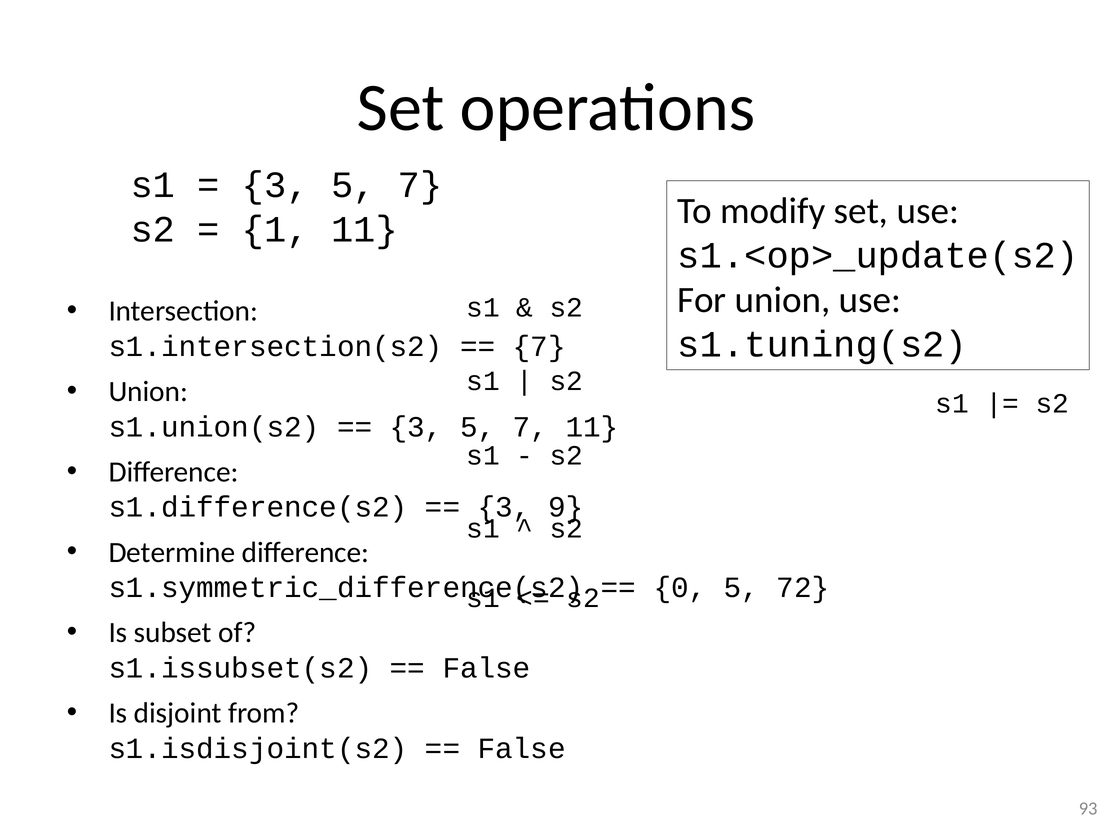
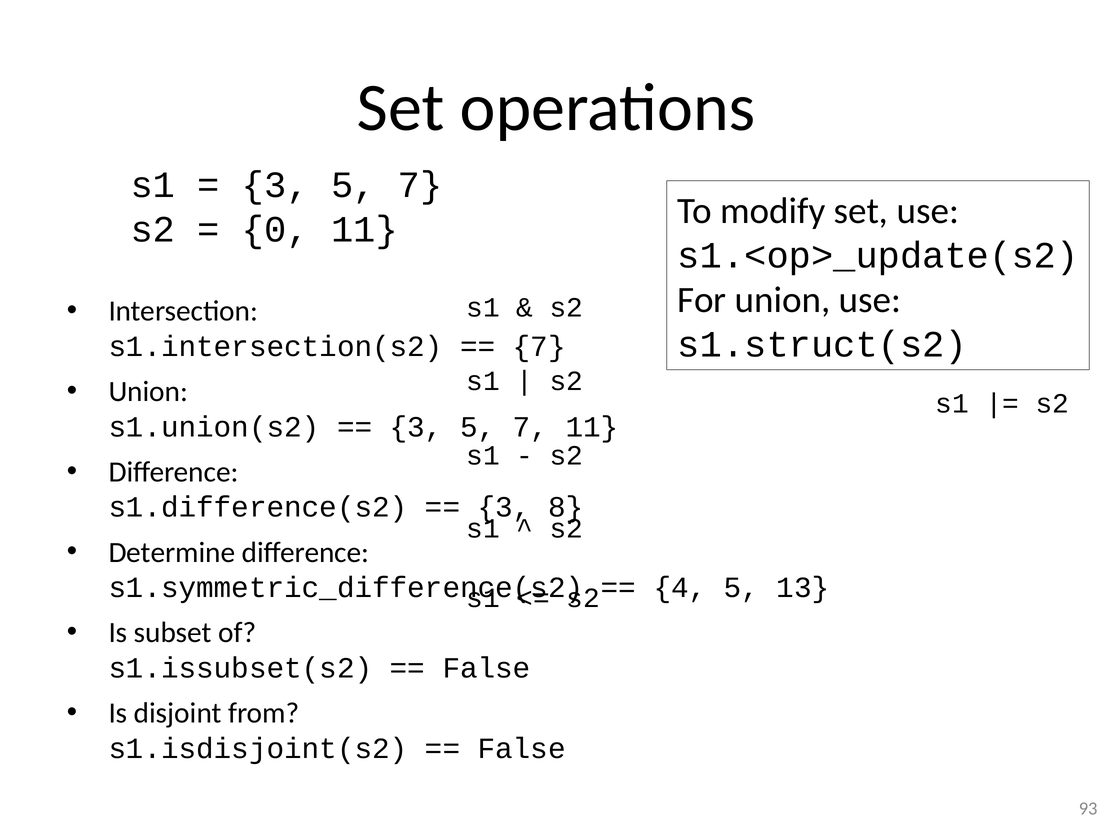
1: 1 -> 0
s1.tuning(s2: s1.tuning(s2 -> s1.struct(s2
9: 9 -> 8
0: 0 -> 4
72: 72 -> 13
